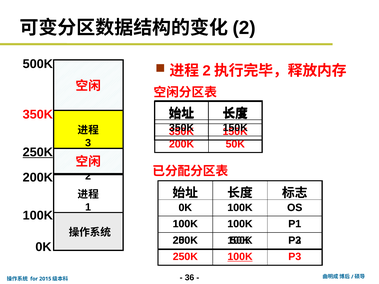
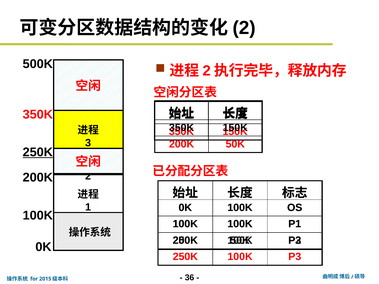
100K at (240, 257) underline: present -> none
